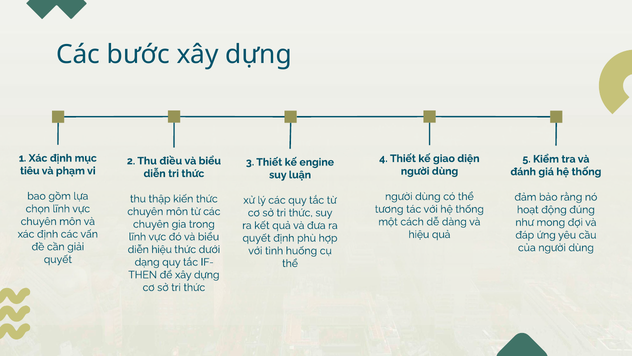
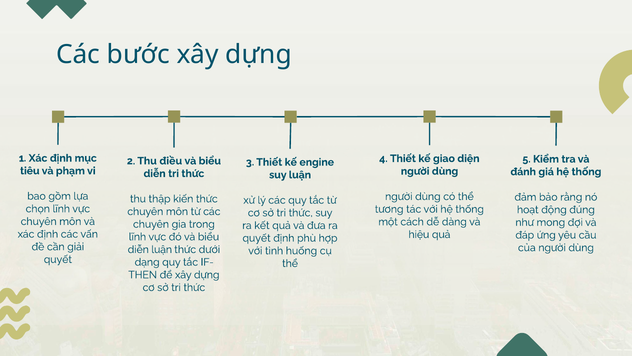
diễn hiệu: hiệu -> luận
